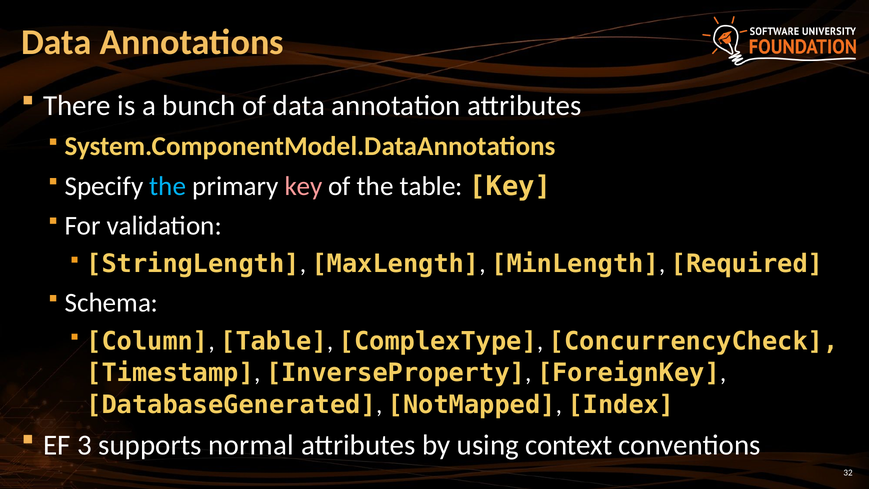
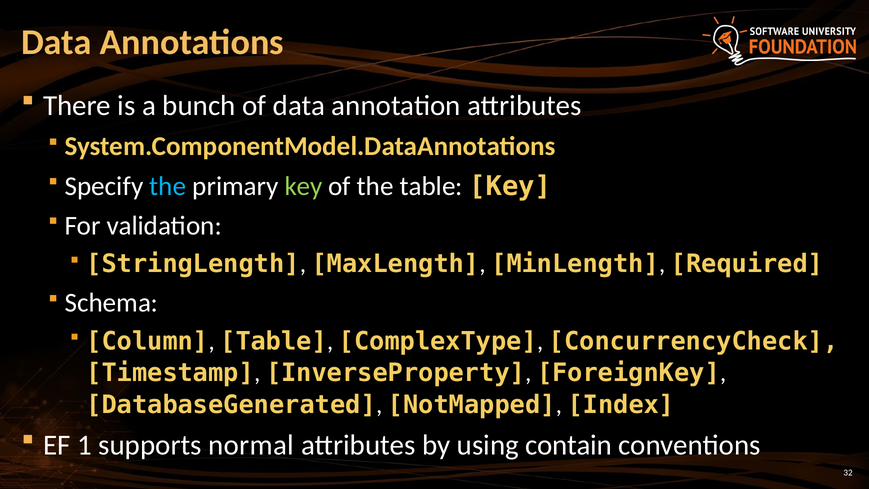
key at (304, 186) colour: pink -> light green
3: 3 -> 1
context: context -> contain
